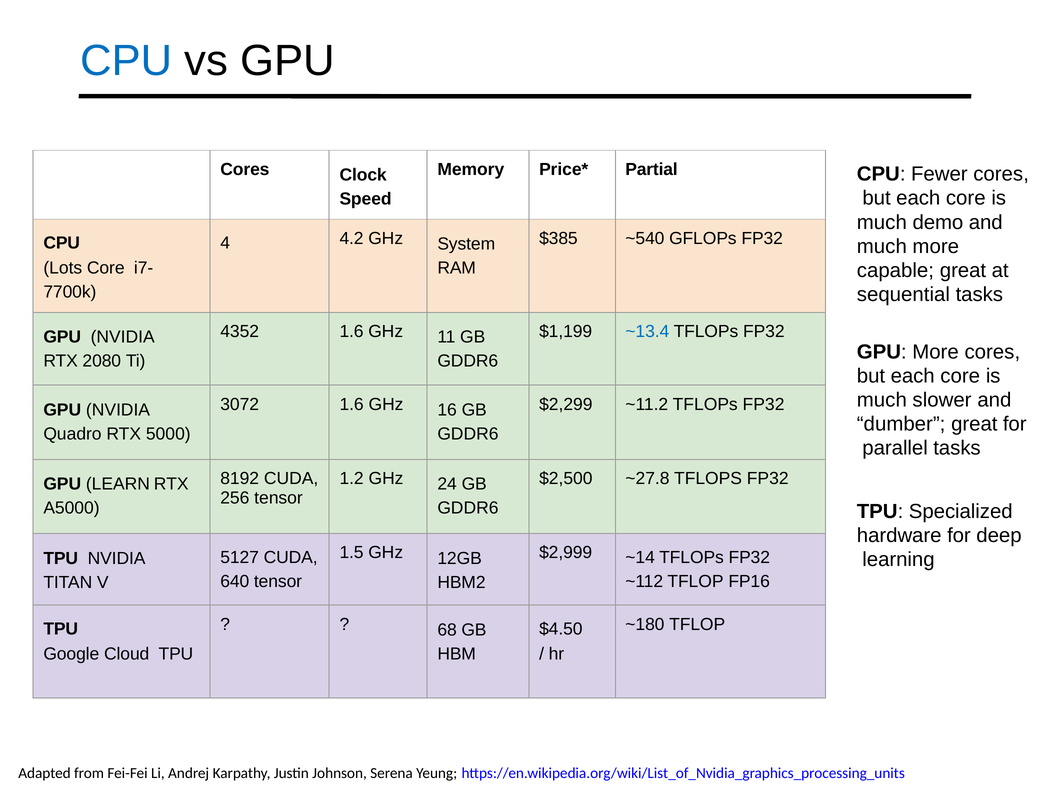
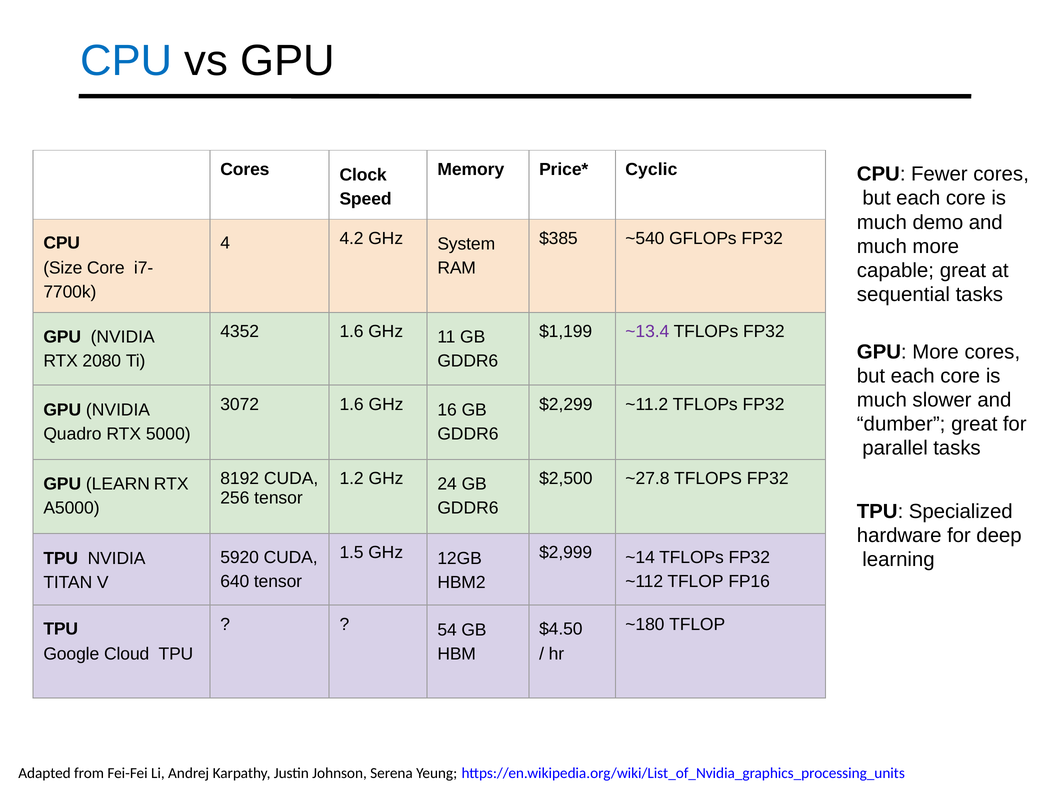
Partial: Partial -> Cyclic
Lots: Lots -> Size
~13.4 colour: blue -> purple
5127: 5127 -> 5920
68: 68 -> 54
